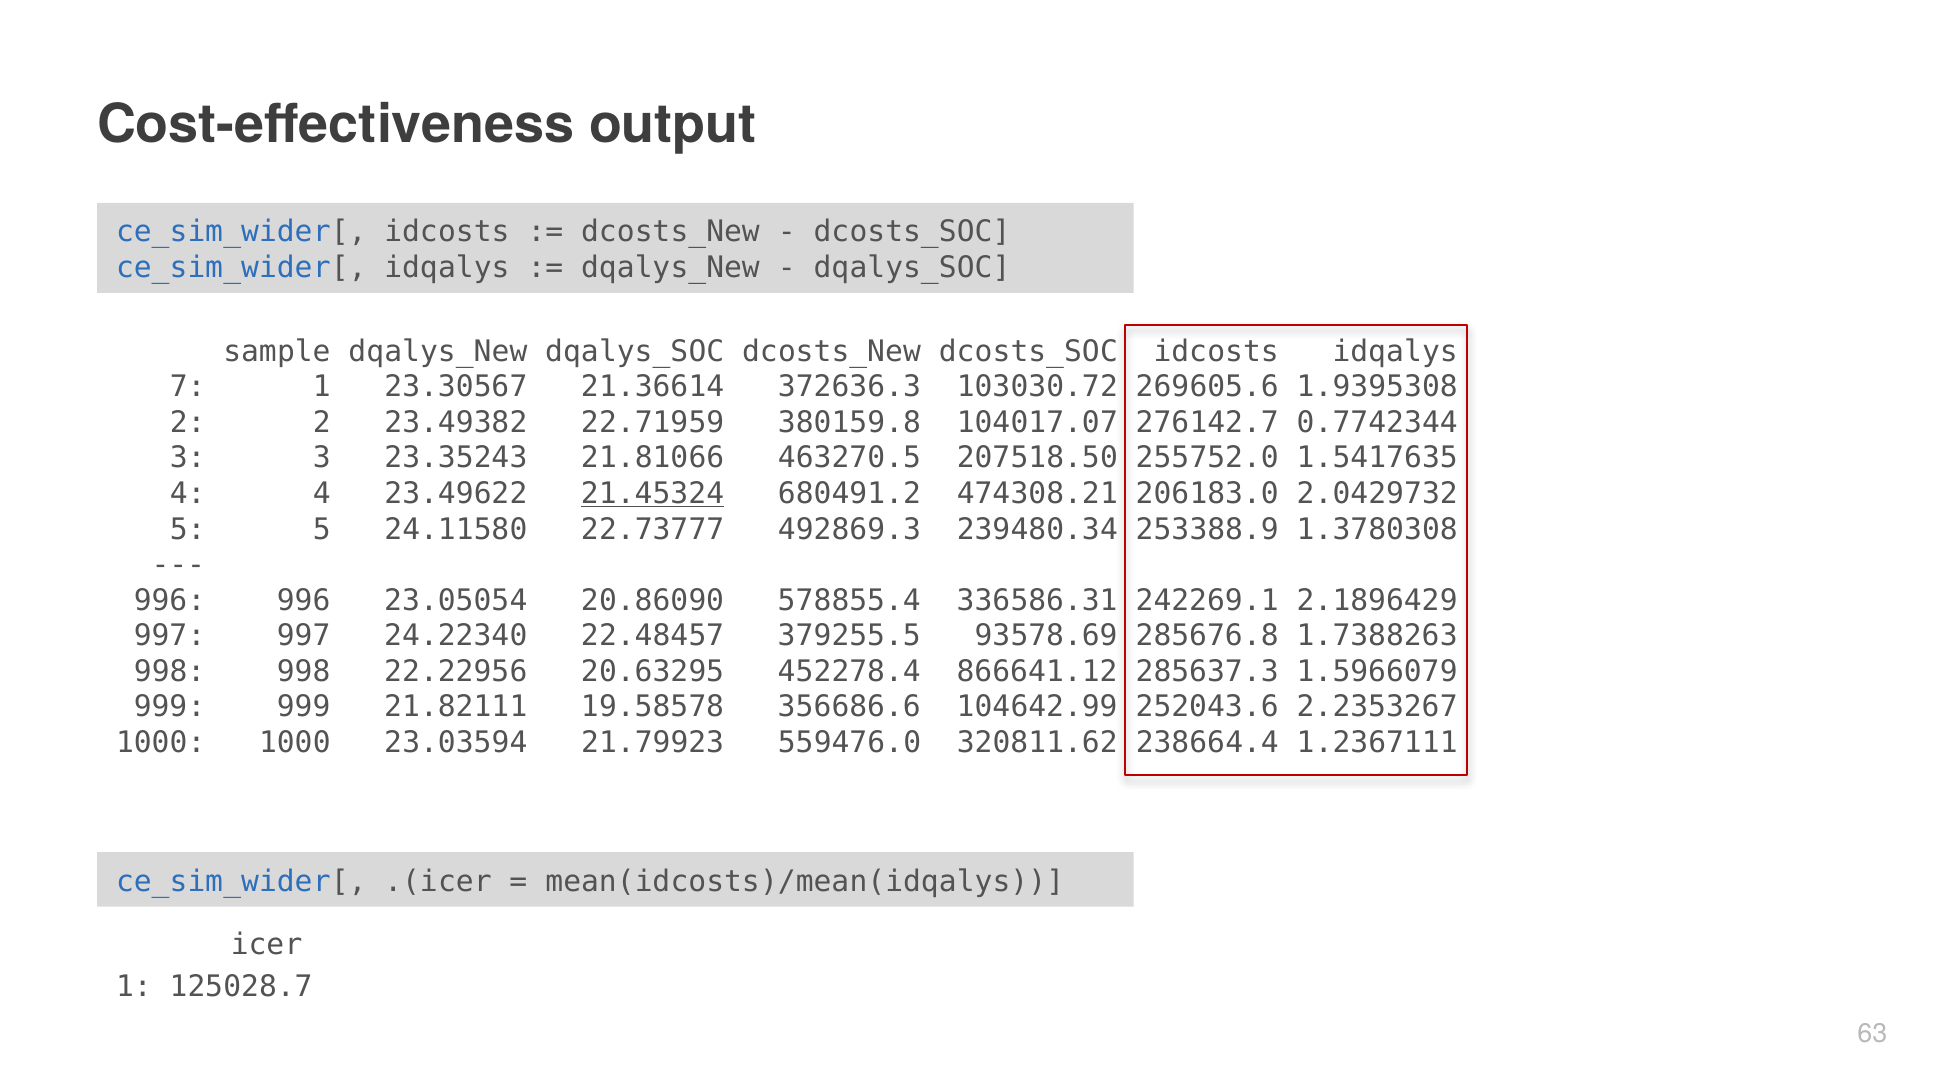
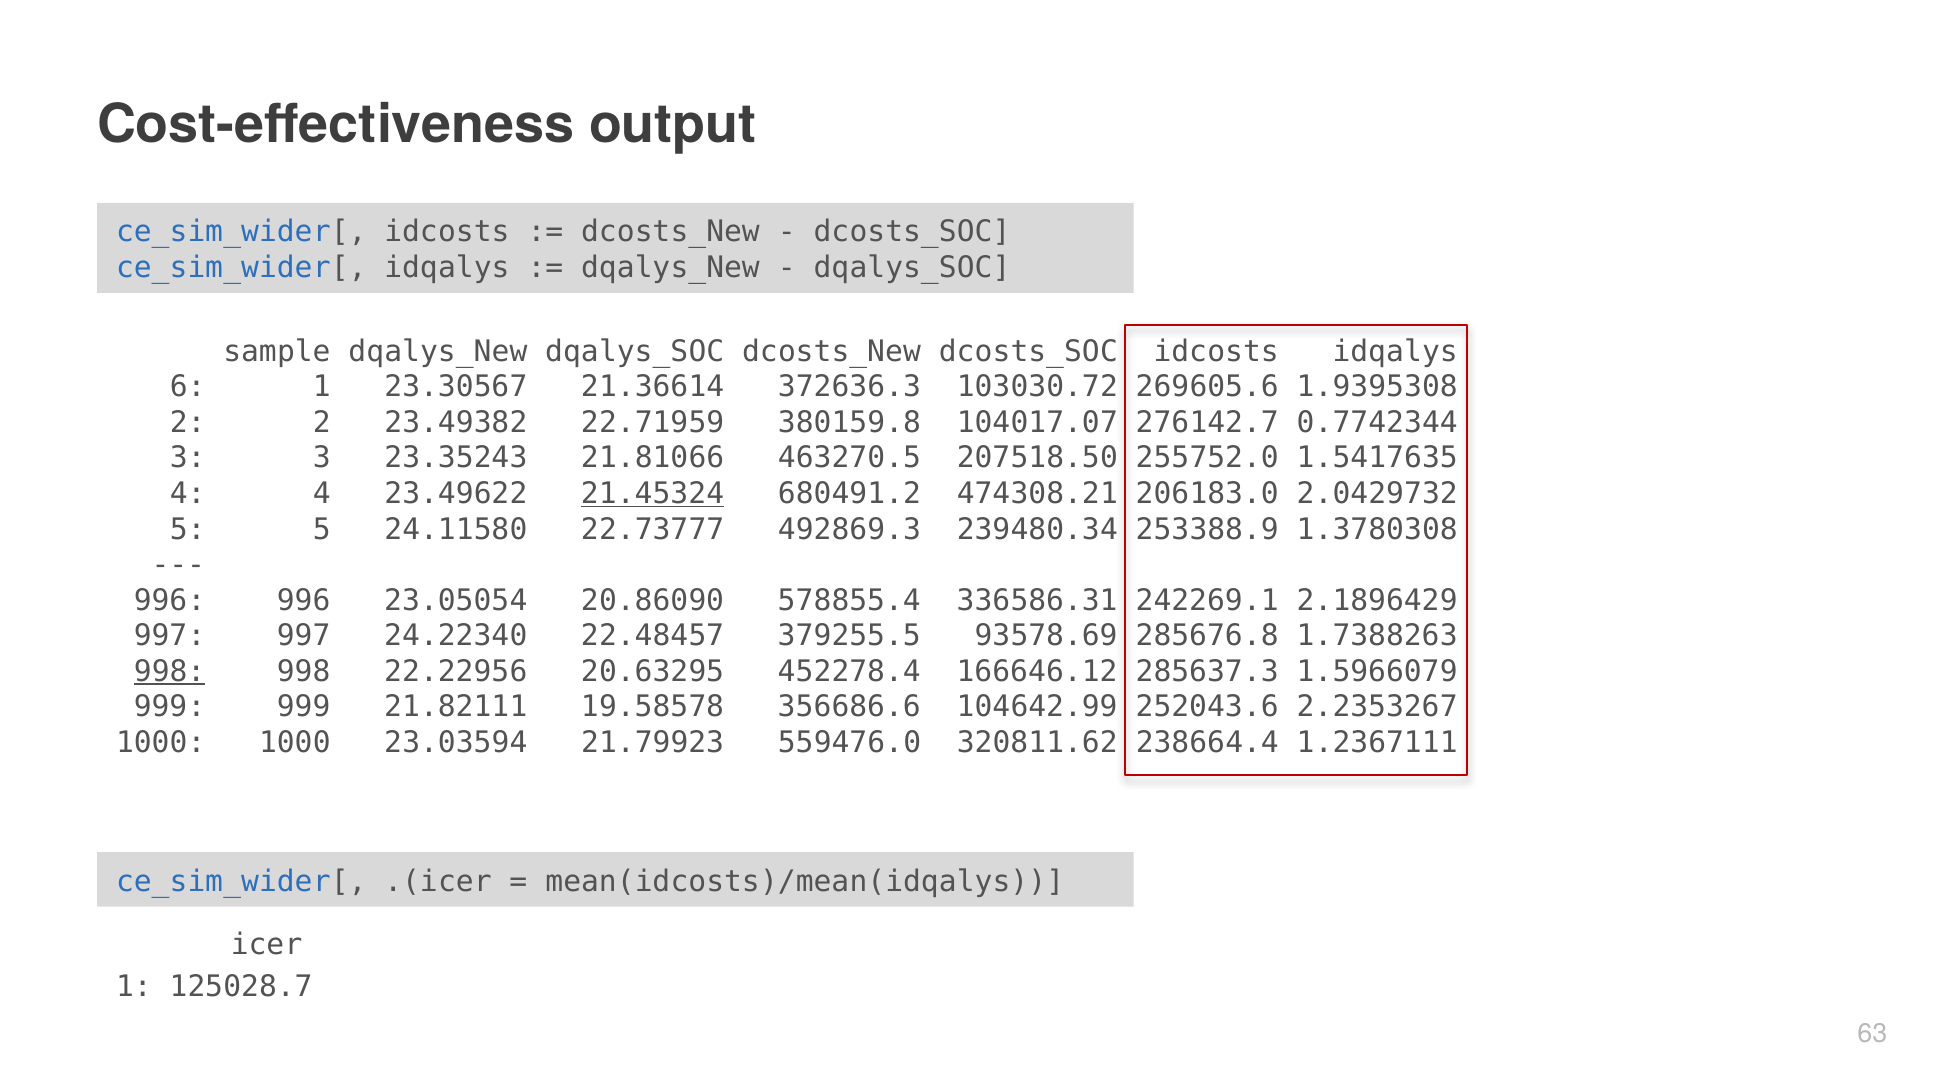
7: 7 -> 6
998 at (170, 672) underline: none -> present
866641.12: 866641.12 -> 166646.12
